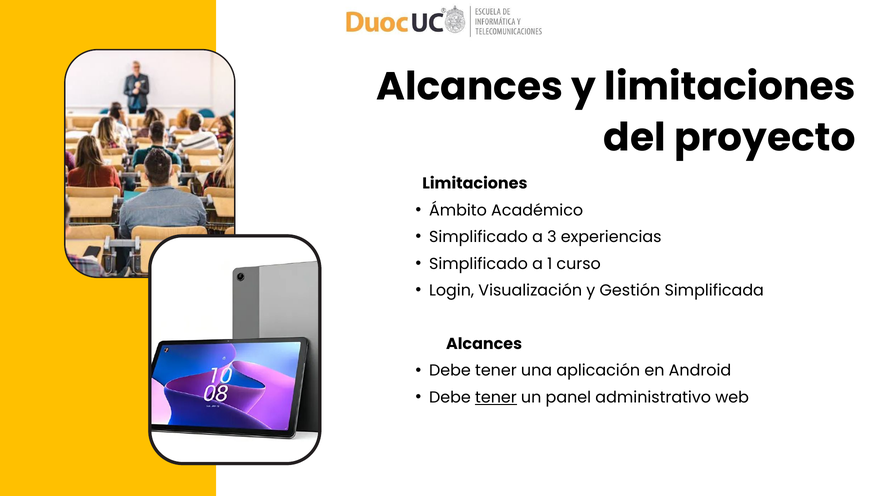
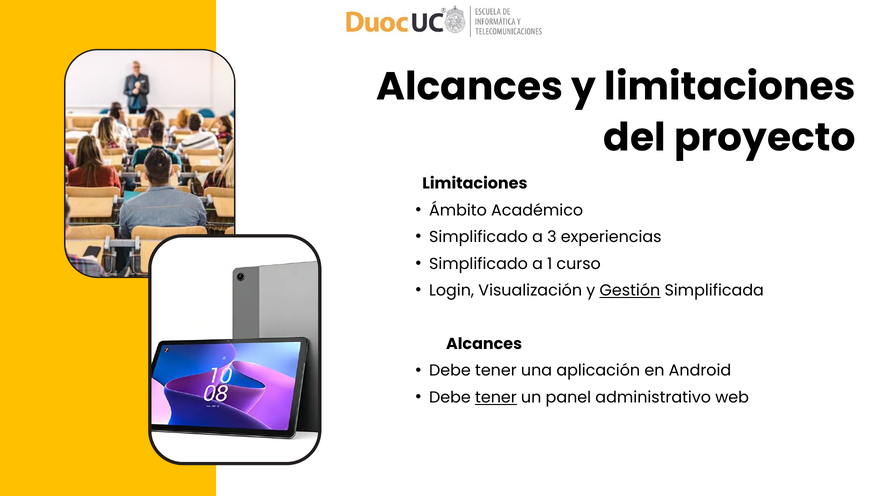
Gestión underline: none -> present
